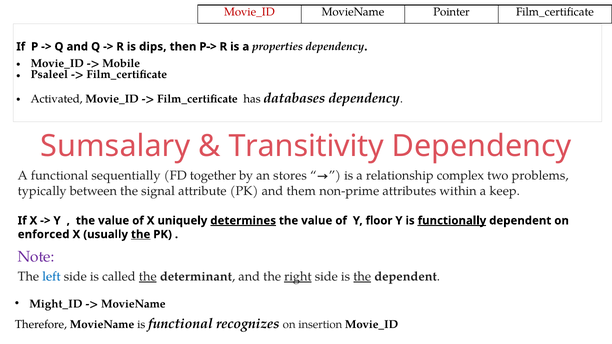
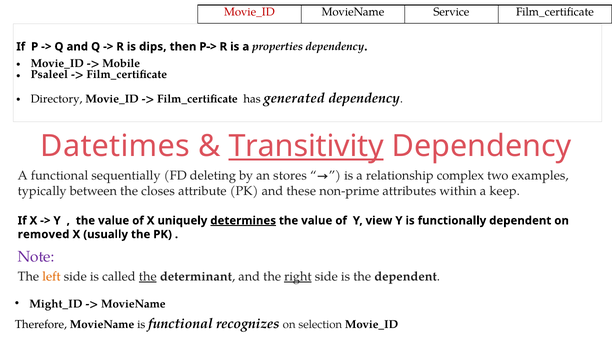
Pointer: Pointer -> Service
Activated: Activated -> Directory
databases: databases -> generated
Sumsalary: Sumsalary -> Datetimes
Transitivity underline: none -> present
together: together -> deleting
problems: problems -> examples
signal: signal -> closes
them: them -> these
floor: floor -> view
functionally underline: present -> none
enforced: enforced -> removed
the at (141, 235) underline: present -> none
left colour: blue -> orange
the at (362, 277) underline: present -> none
insertion: insertion -> selection
